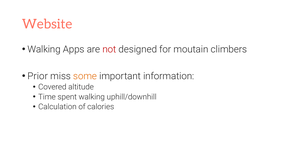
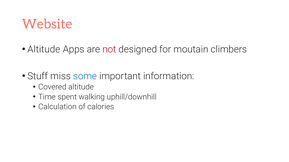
Walking at (44, 50): Walking -> Altitude
Prior: Prior -> Stuff
some colour: orange -> blue
